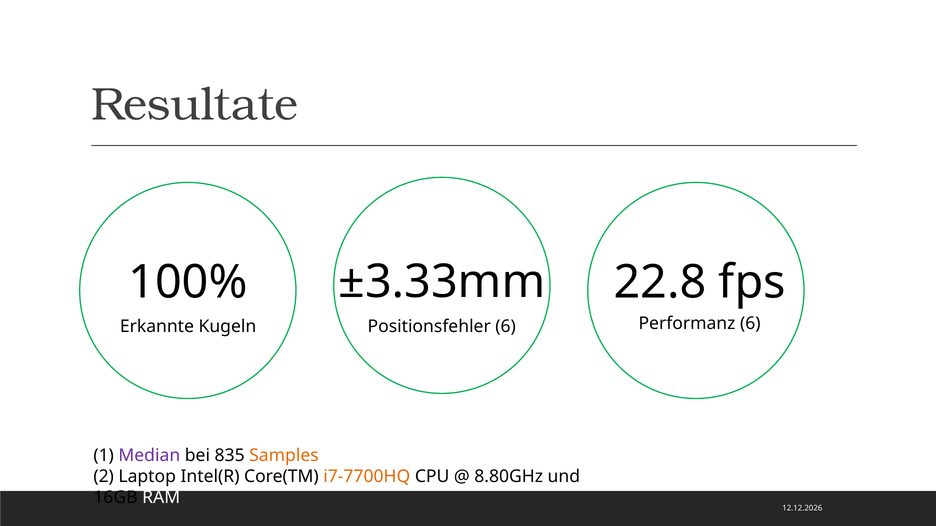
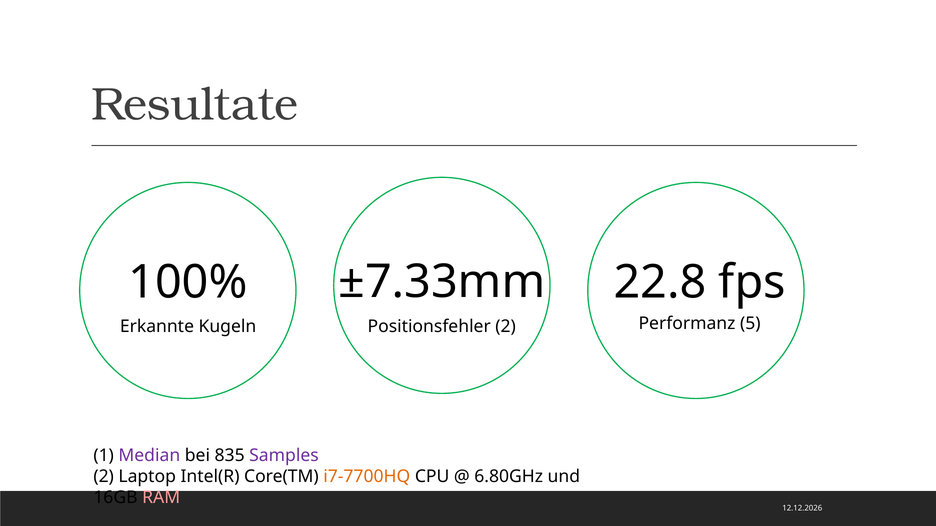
±3.33mm: ±3.33mm -> ±7.33mm
Performanz 6: 6 -> 5
Positionsfehler 6: 6 -> 2
Samples colour: orange -> purple
8.80GHz: 8.80GHz -> 6.80GHz
RAM colour: white -> pink
